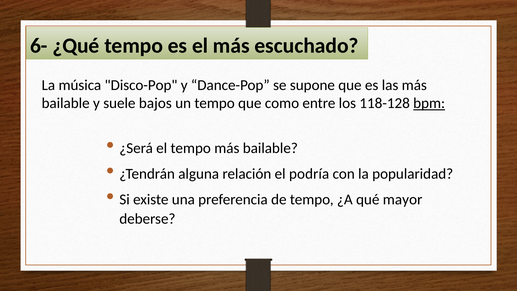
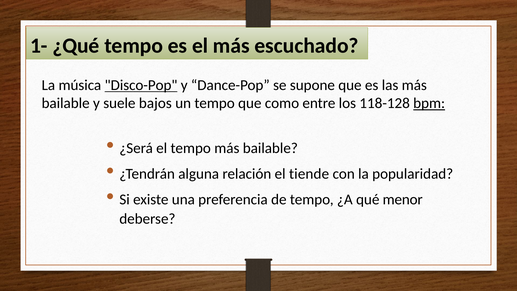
6-: 6- -> 1-
Disco-Pop underline: none -> present
podría: podría -> tiende
mayor: mayor -> menor
